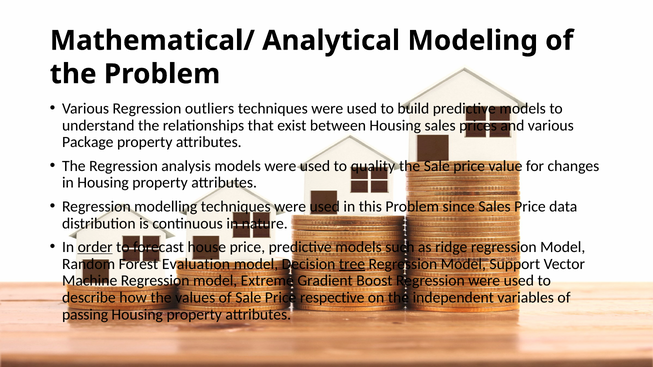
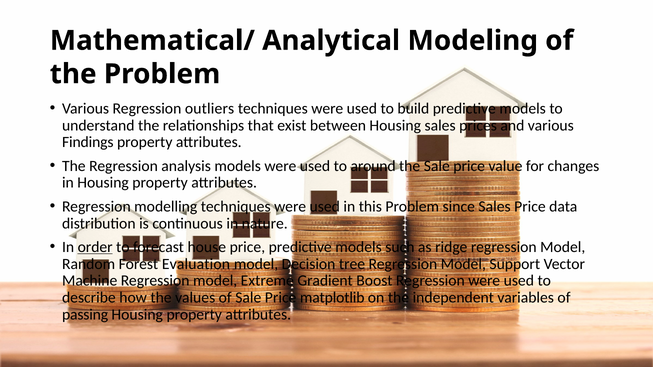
Package: Package -> Findings
quality: quality -> around
tree underline: present -> none
respective: respective -> matplotlib
